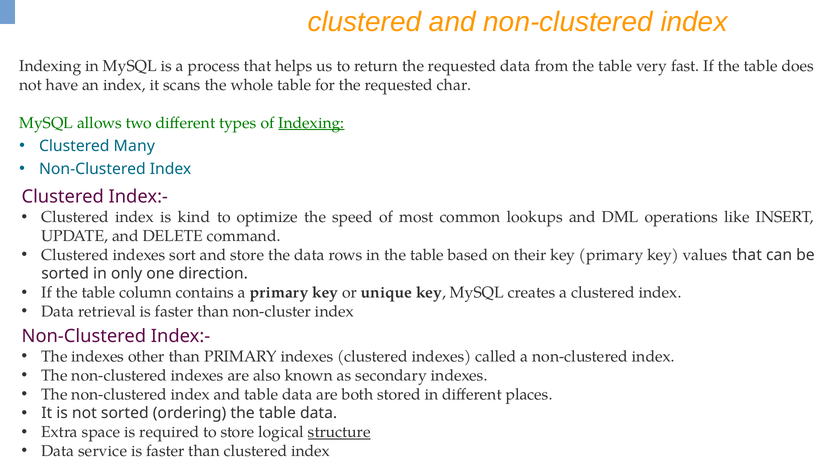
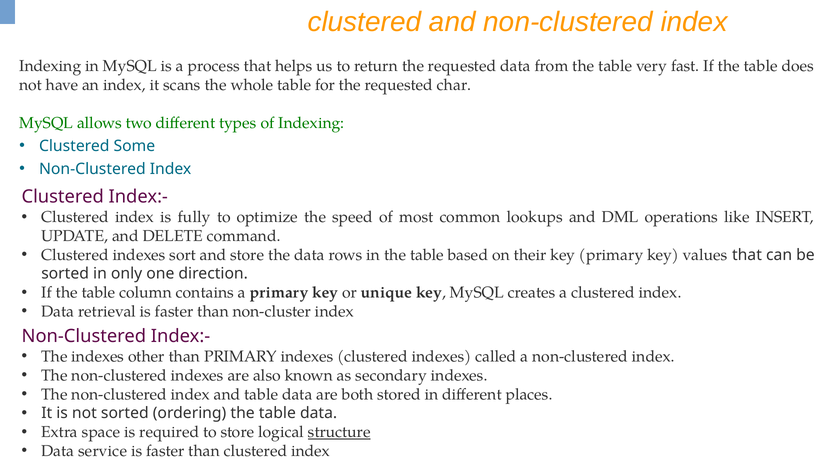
Indexing at (311, 123) underline: present -> none
Many: Many -> Some
kind: kind -> fully
